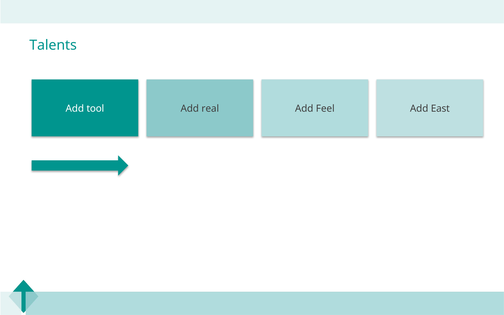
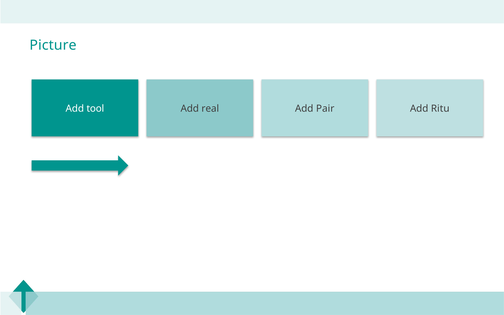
Talents: Talents -> Picture
Feel: Feel -> Pair
East: East -> Ritu
